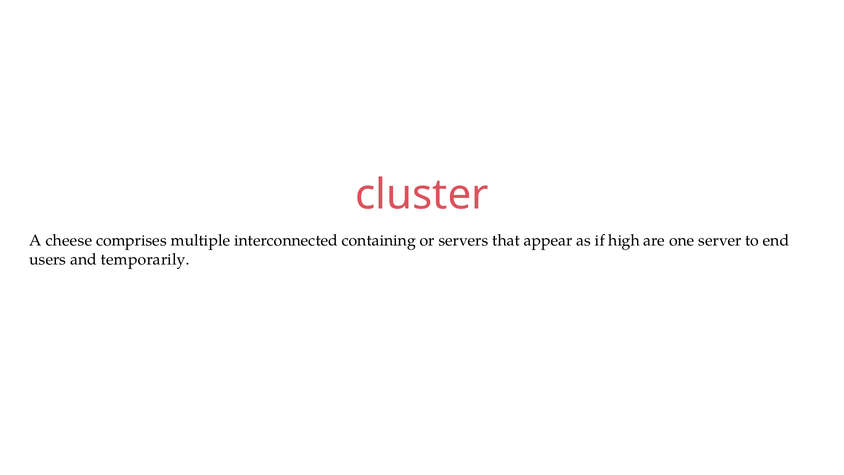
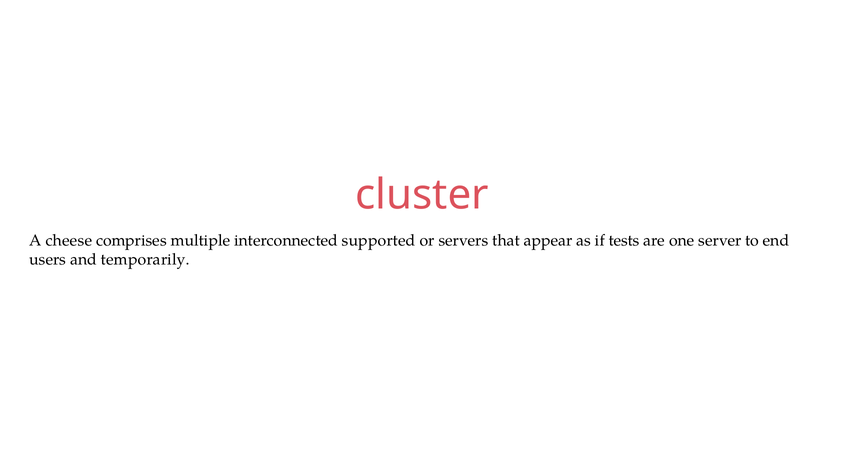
containing: containing -> supported
high: high -> tests
